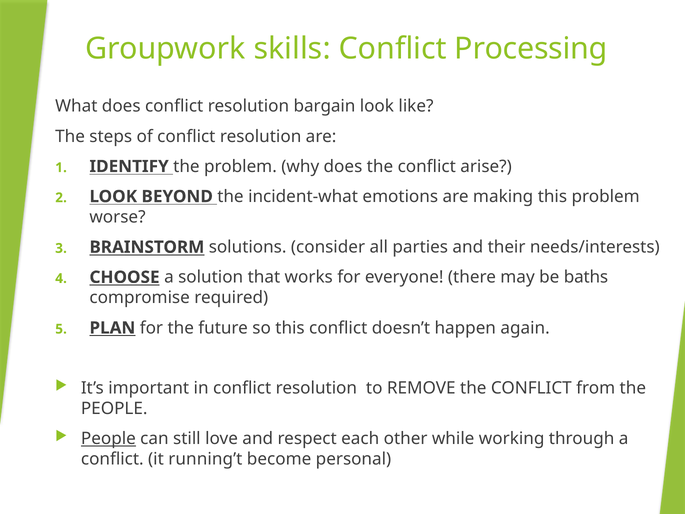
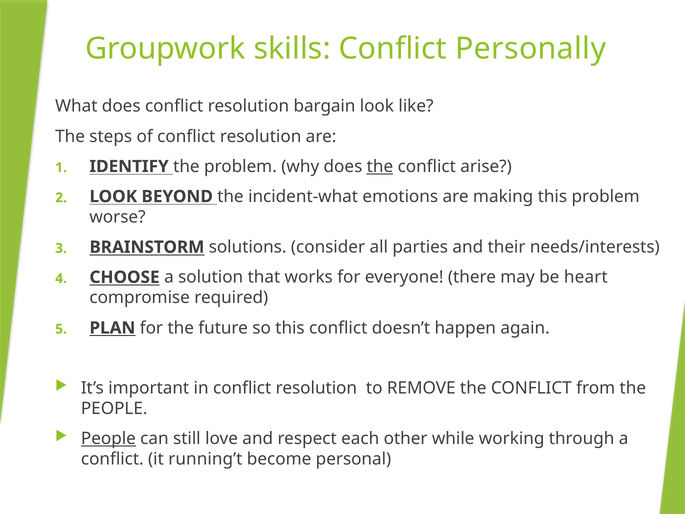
Processing: Processing -> Personally
the at (380, 166) underline: none -> present
baths: baths -> heart
